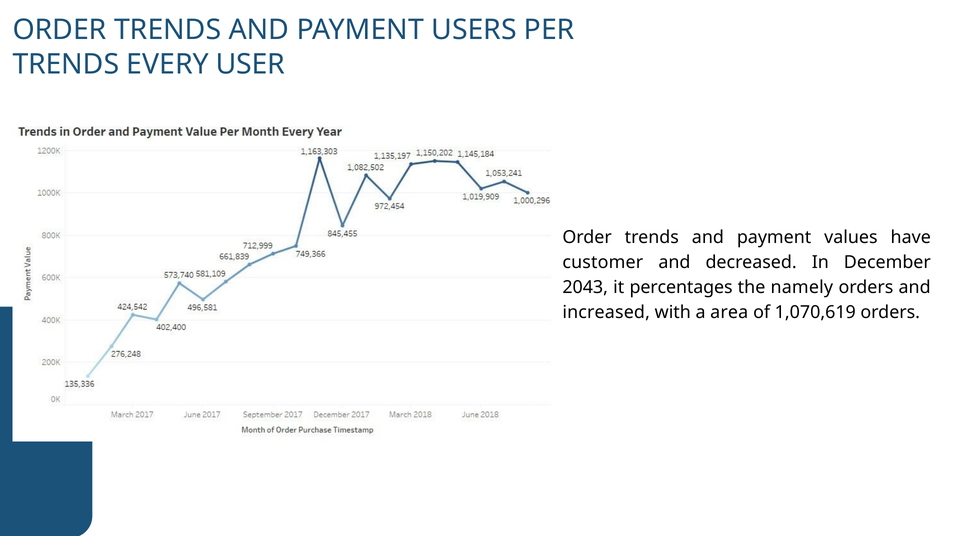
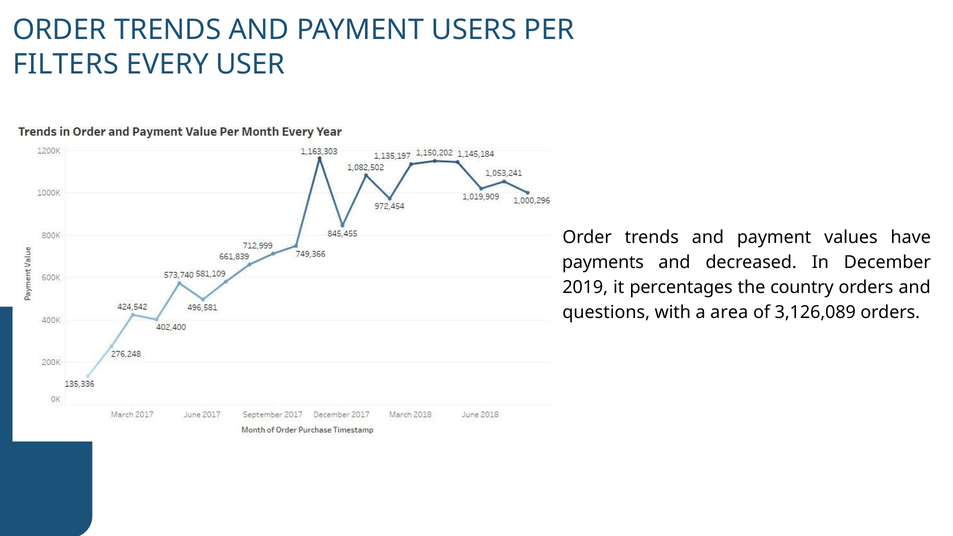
TRENDS at (66, 65): TRENDS -> FILTERS
customer: customer -> payments
2043: 2043 -> 2019
namely: namely -> country
increased: increased -> questions
1,070,619: 1,070,619 -> 3,126,089
